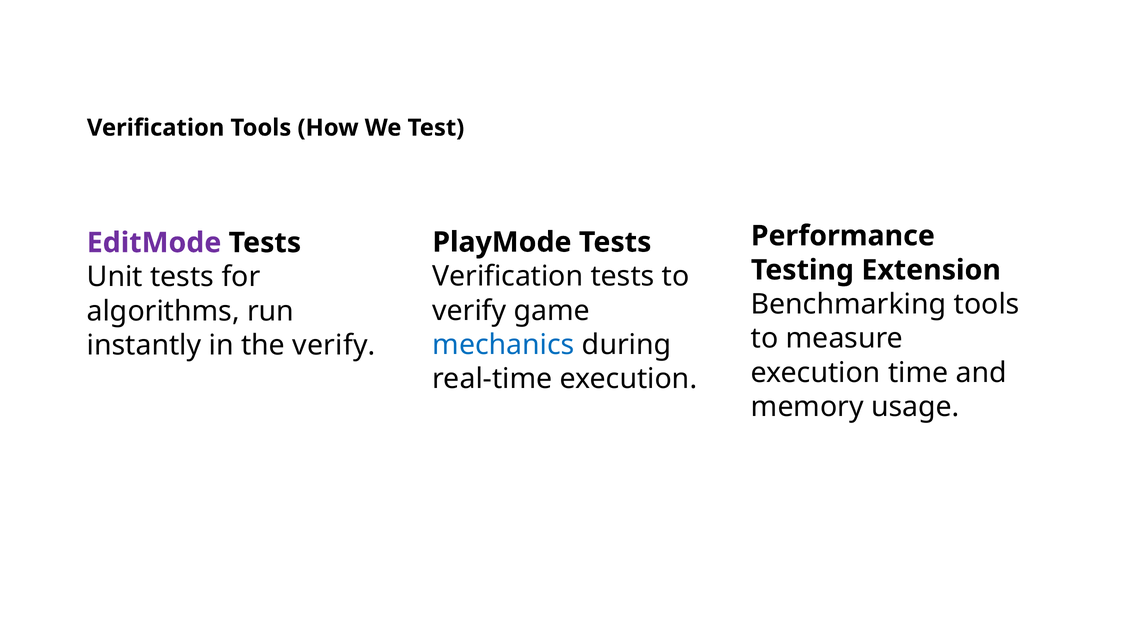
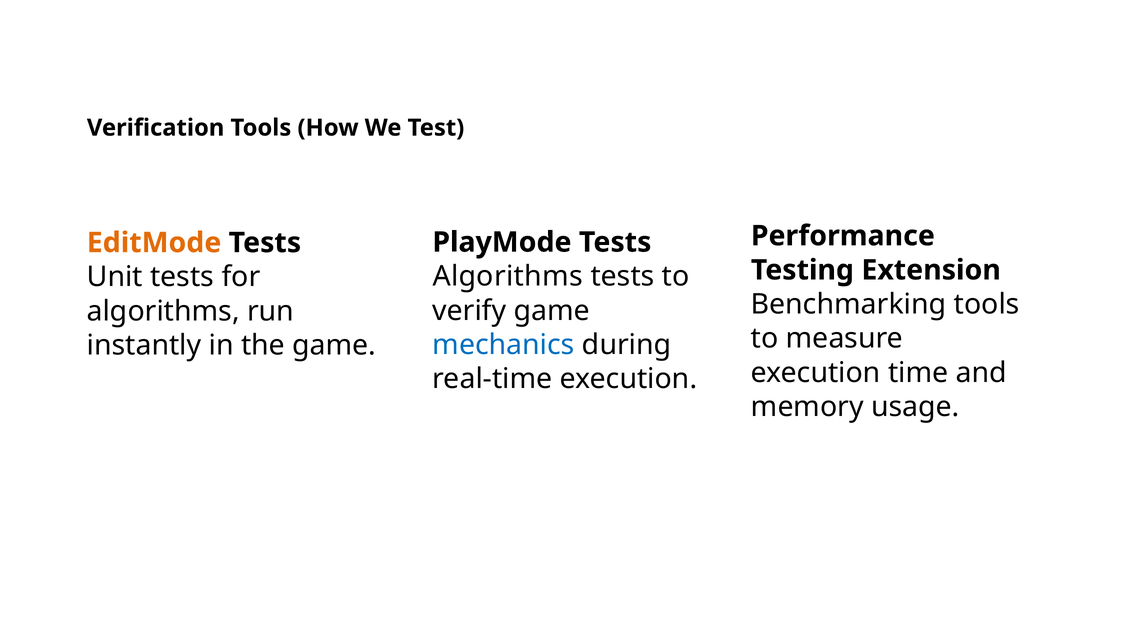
EditMode colour: purple -> orange
Verification at (508, 277): Verification -> Algorithms
the verify: verify -> game
